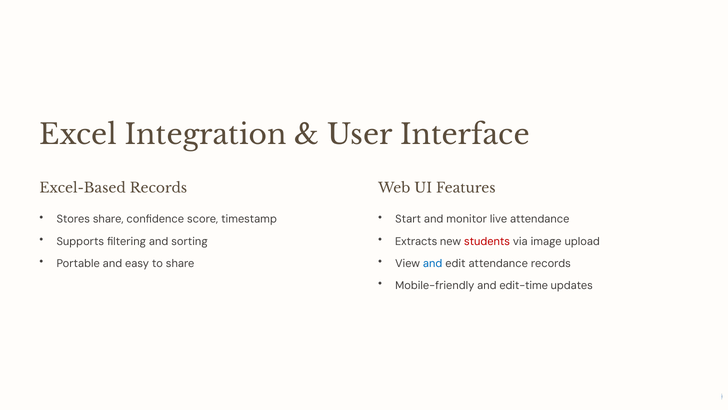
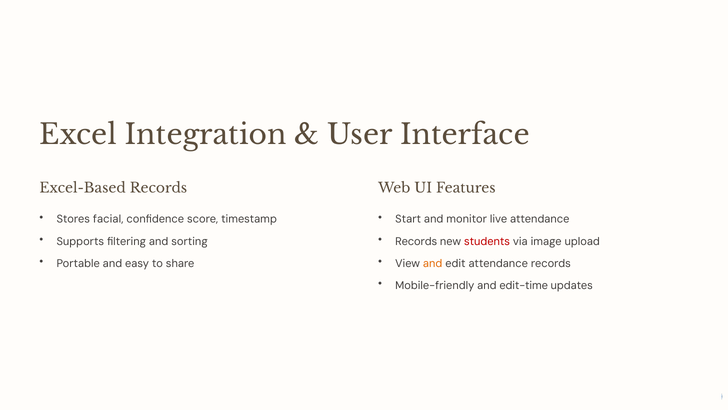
Stores share: share -> facial
Extracts at (416, 241): Extracts -> Records
and at (433, 263) colour: blue -> orange
